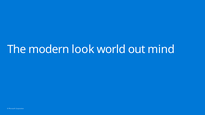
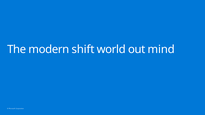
look: look -> shift
